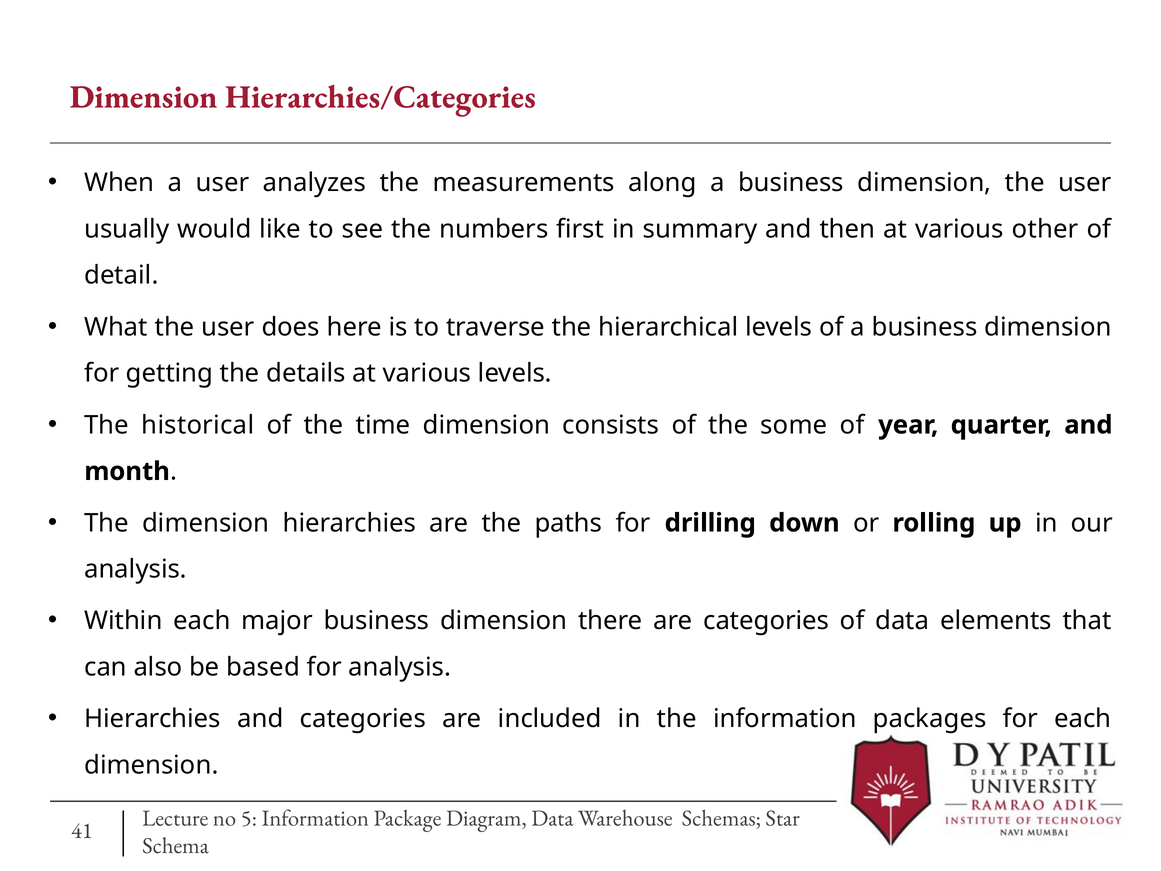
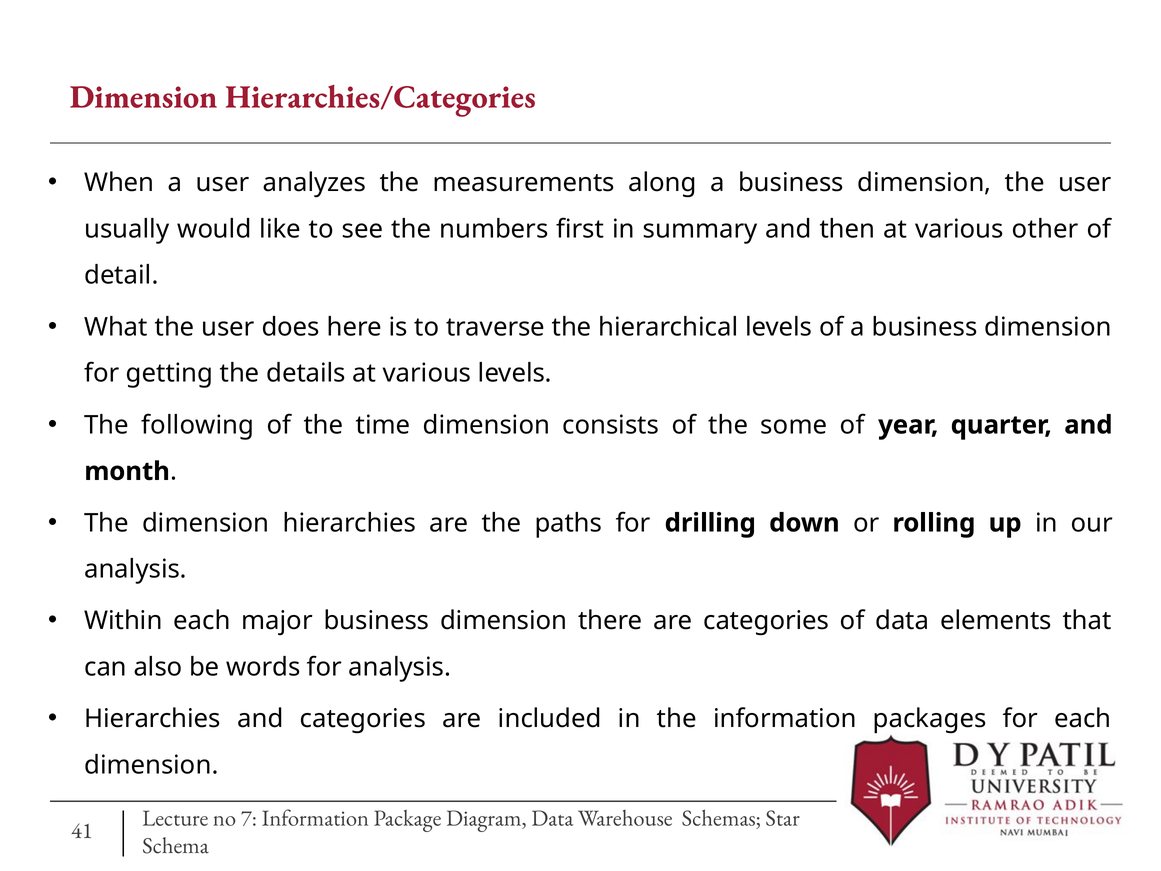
historical: historical -> following
based: based -> words
5: 5 -> 7
